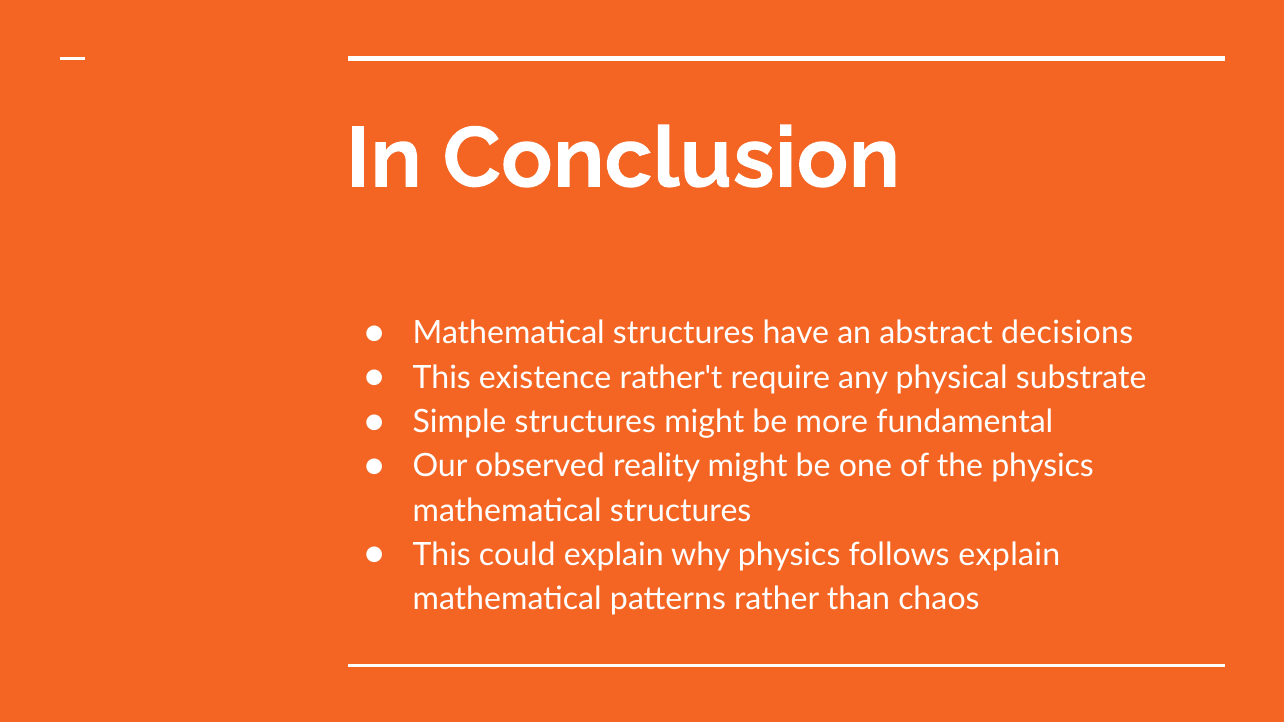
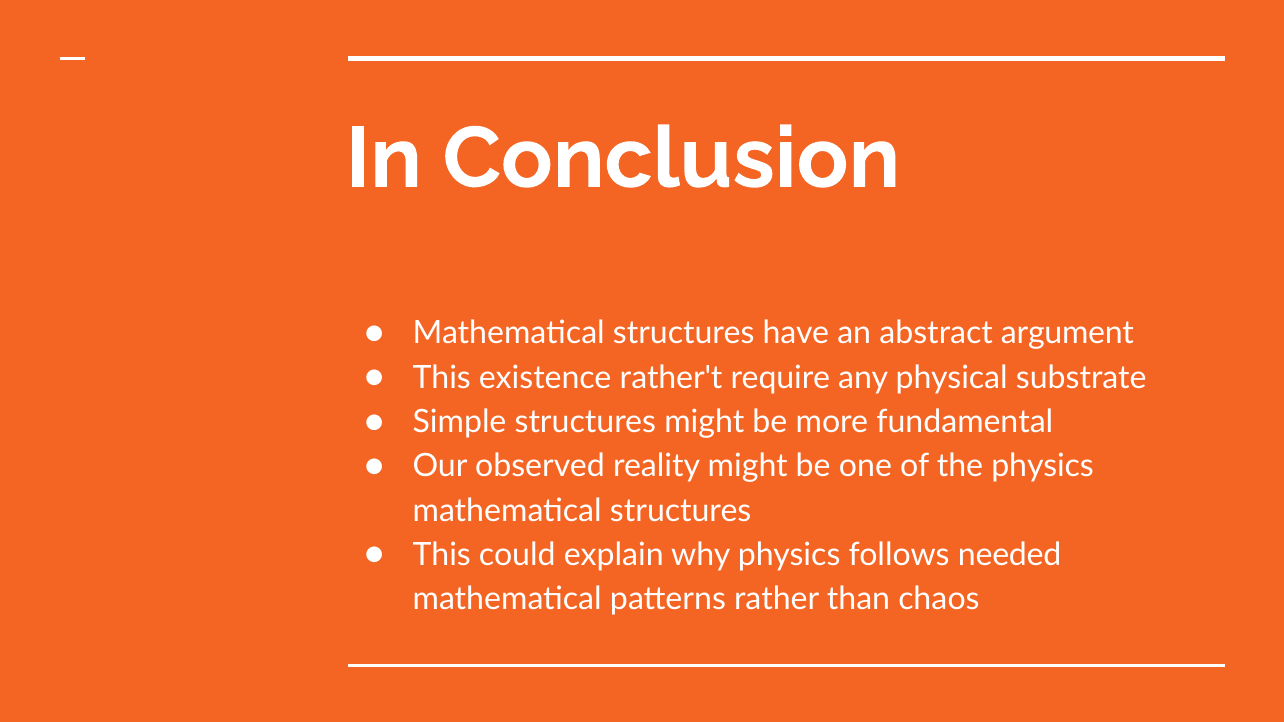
decisions: decisions -> argument
follows explain: explain -> needed
